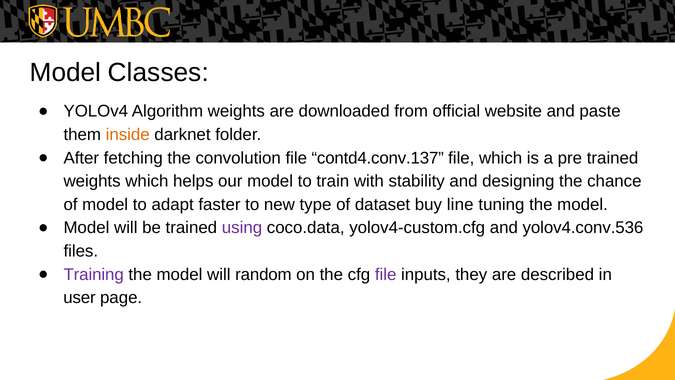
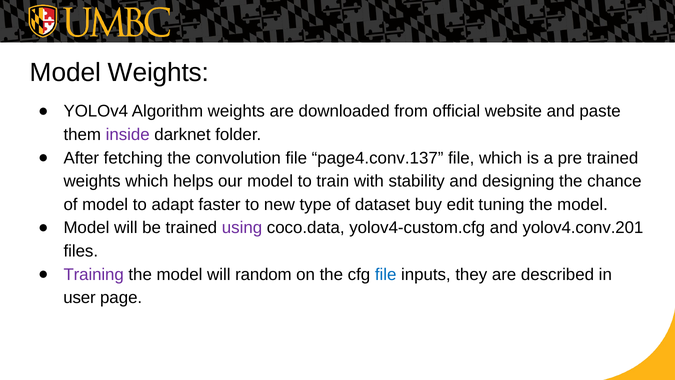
Model Classes: Classes -> Weights
inside colour: orange -> purple
contd4.conv.137: contd4.conv.137 -> page4.conv.137
line: line -> edit
yolov4.conv.536: yolov4.conv.536 -> yolov4.conv.201
file at (386, 274) colour: purple -> blue
